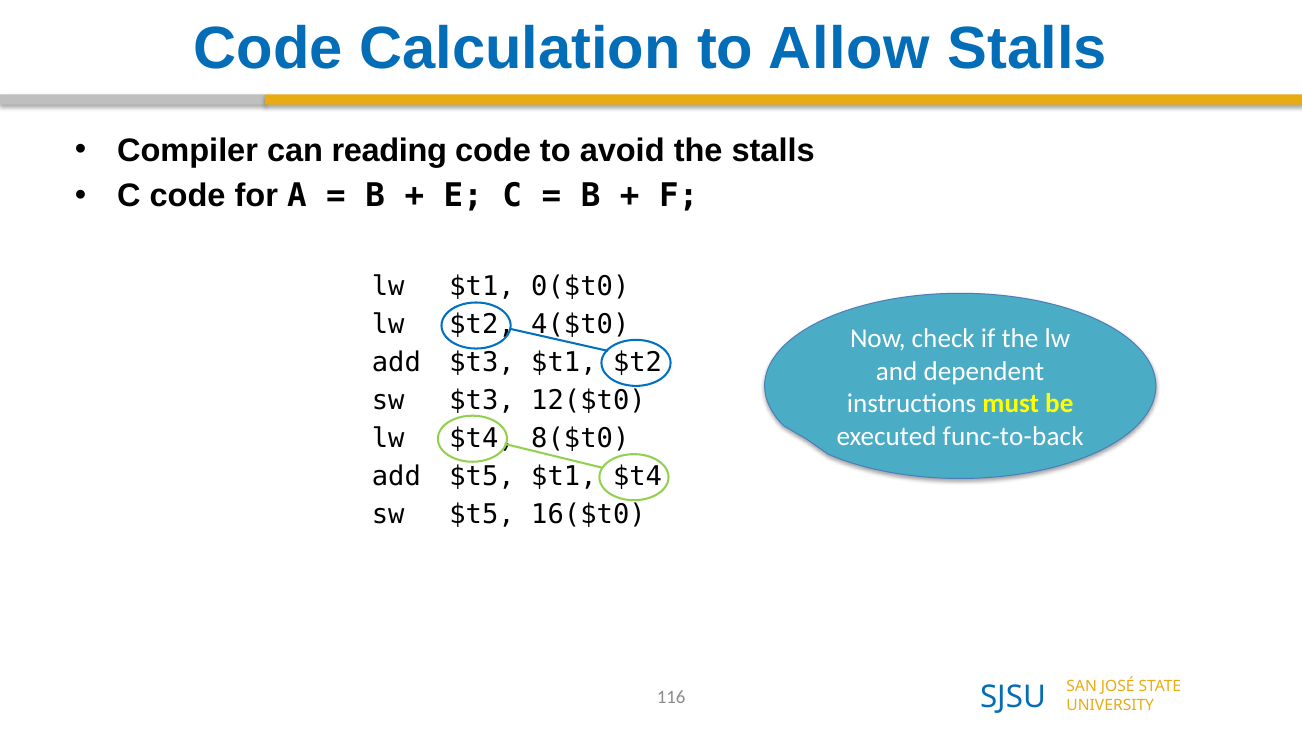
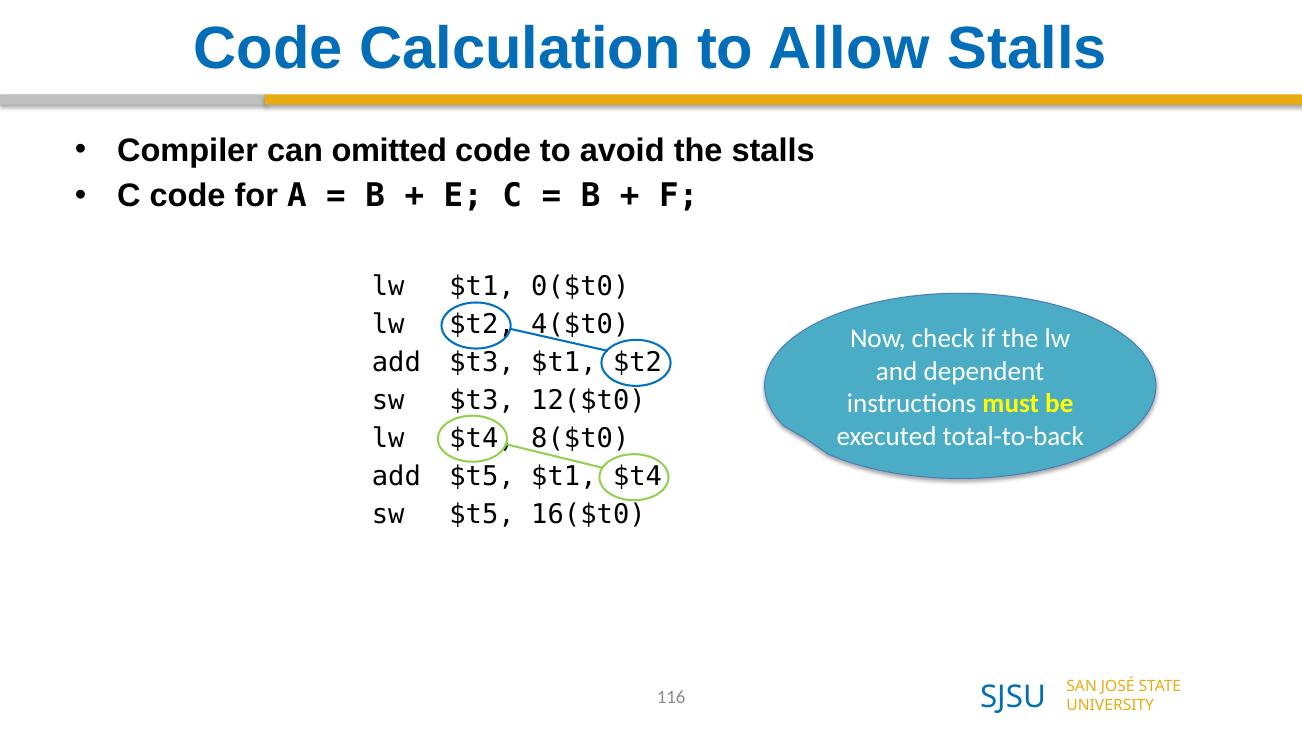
reading: reading -> omitted
func-to-back: func-to-back -> total-to-back
